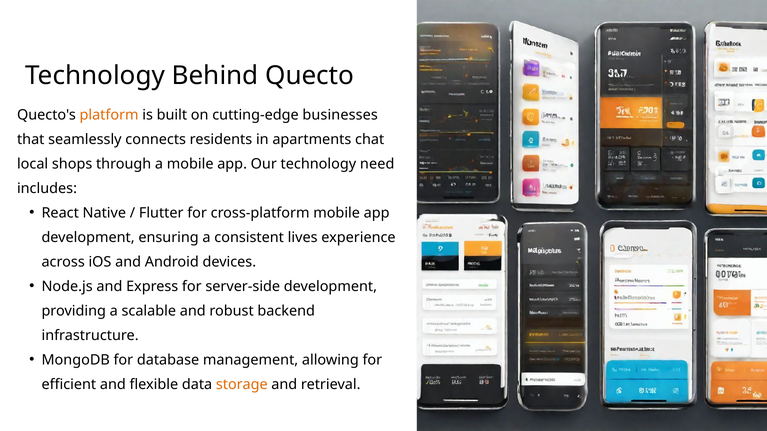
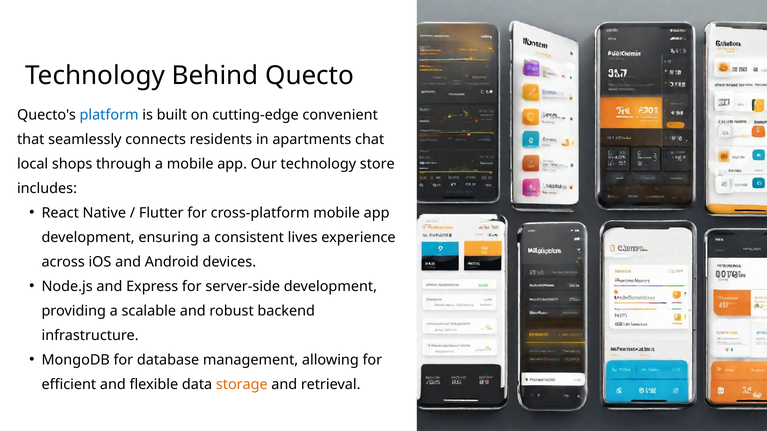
platform colour: orange -> blue
businesses: businesses -> convenient
need: need -> store
